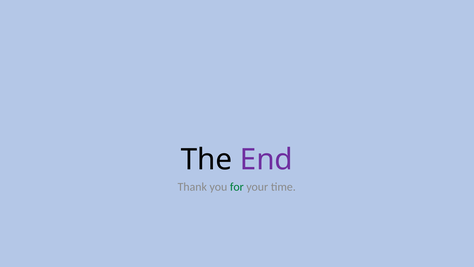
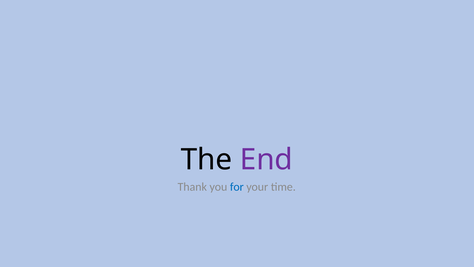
for colour: green -> blue
